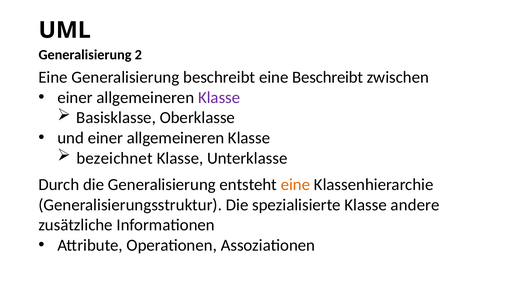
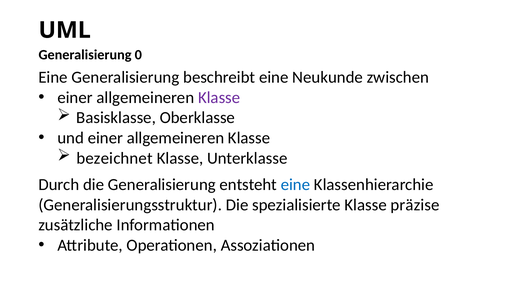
2: 2 -> 0
eine Beschreibt: Beschreibt -> Neukunde
eine at (295, 185) colour: orange -> blue
andere: andere -> präzise
